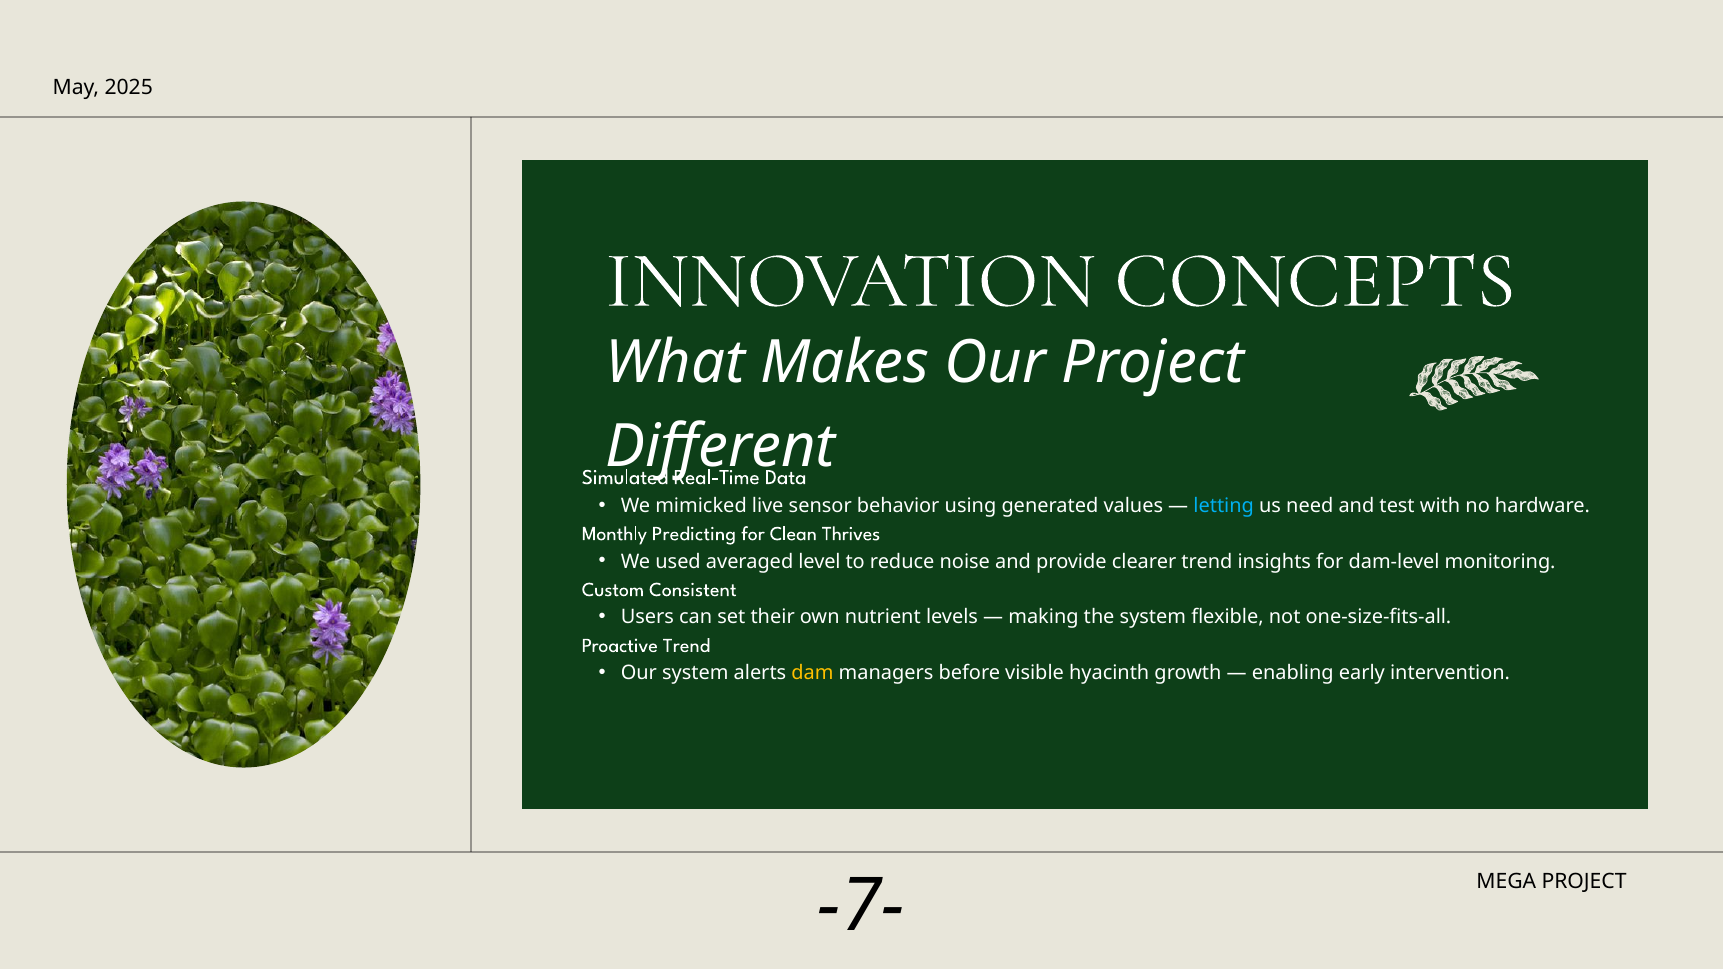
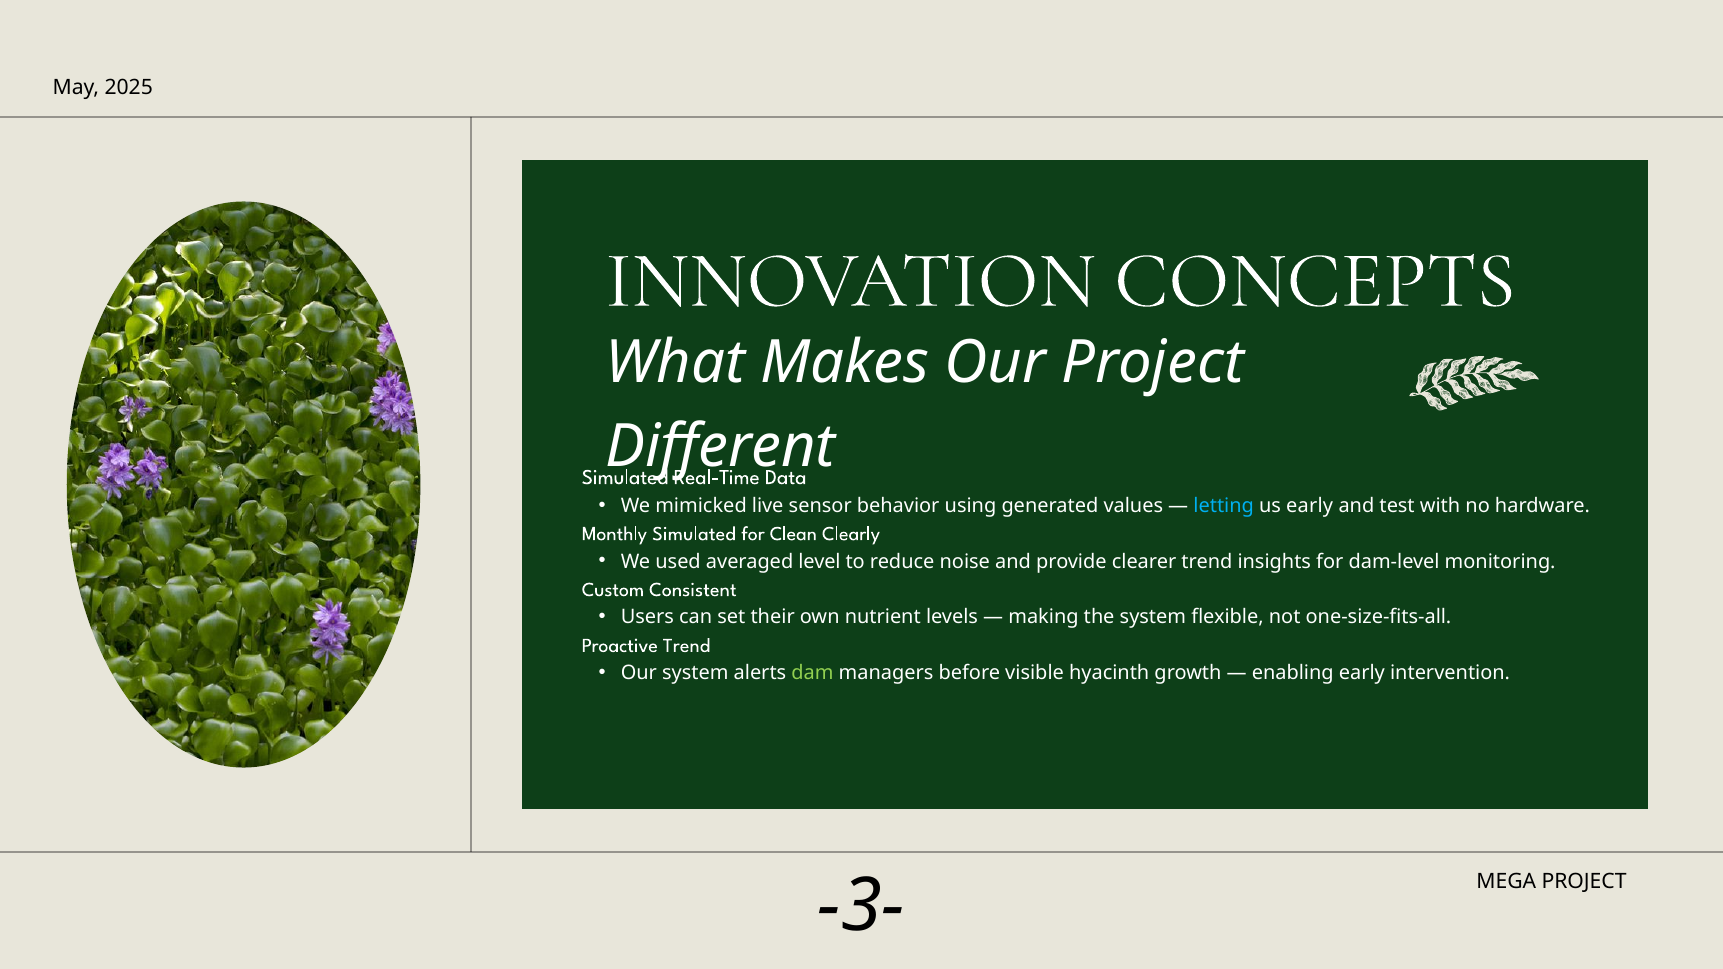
us need: need -> early
Monthly Predicting: Predicting -> Simulated
Thrives: Thrives -> Clearly
dam colour: yellow -> light green
-7-: -7- -> -3-
